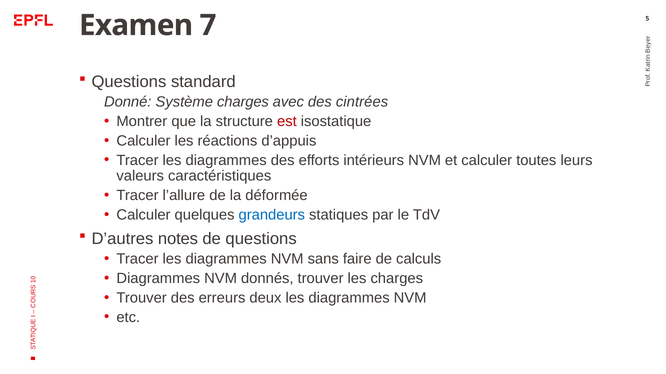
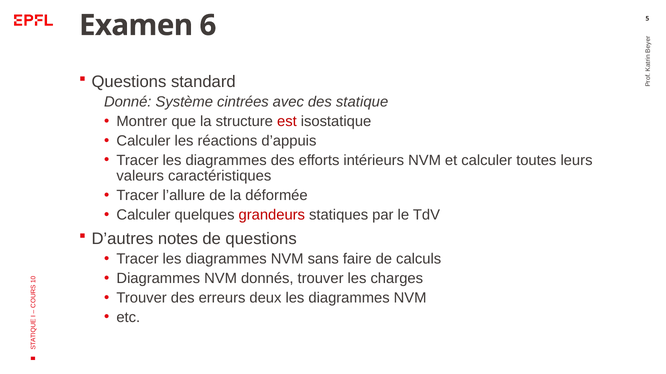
7: 7 -> 6
Système charges: charges -> cintrées
cintrées: cintrées -> statique
grandeurs colour: blue -> red
